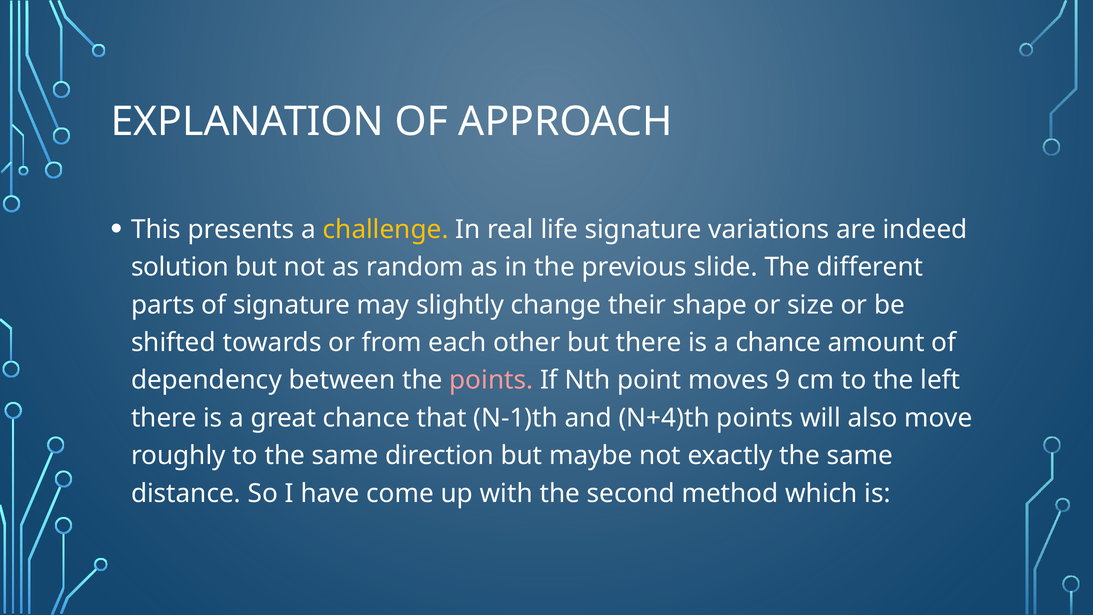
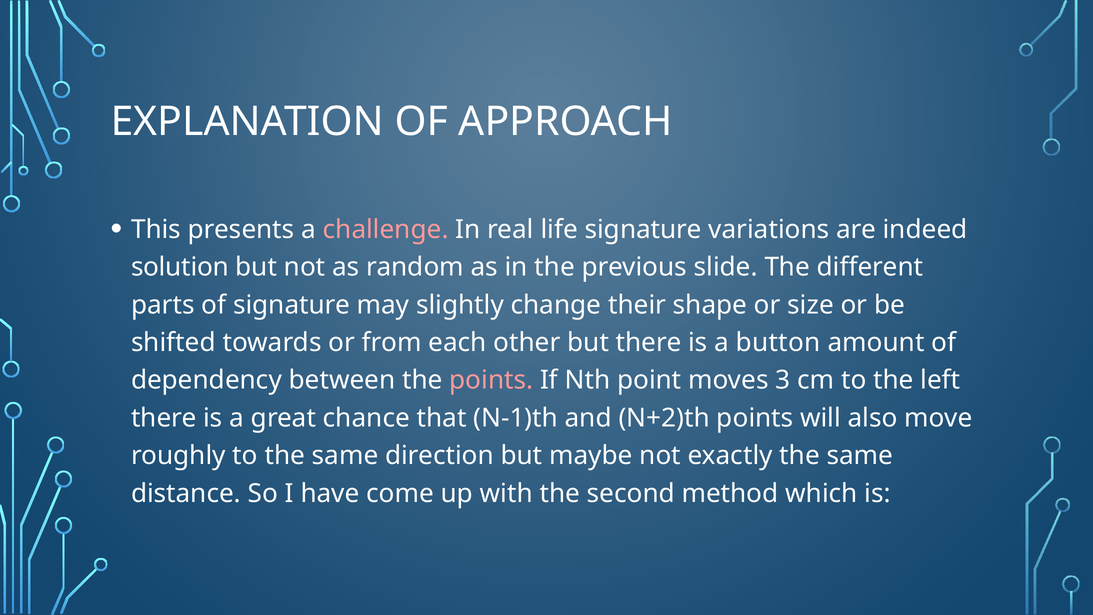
challenge colour: yellow -> pink
a chance: chance -> button
9: 9 -> 3
N+4)th: N+4)th -> N+2)th
